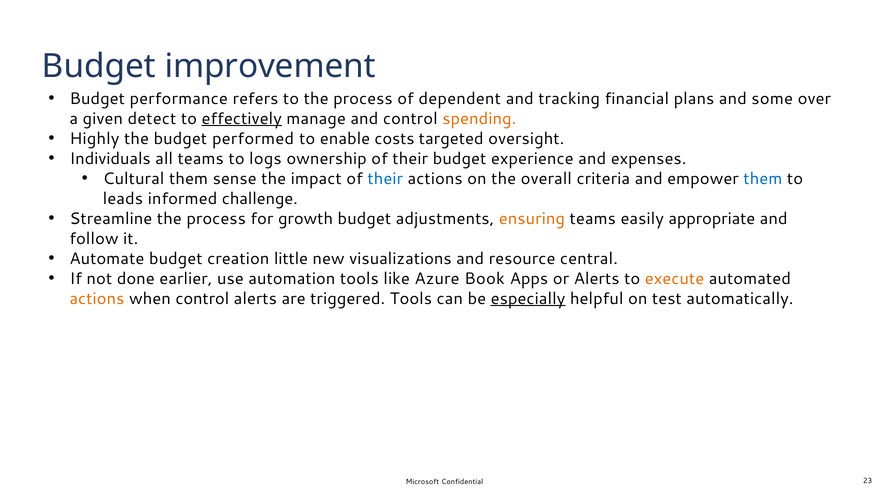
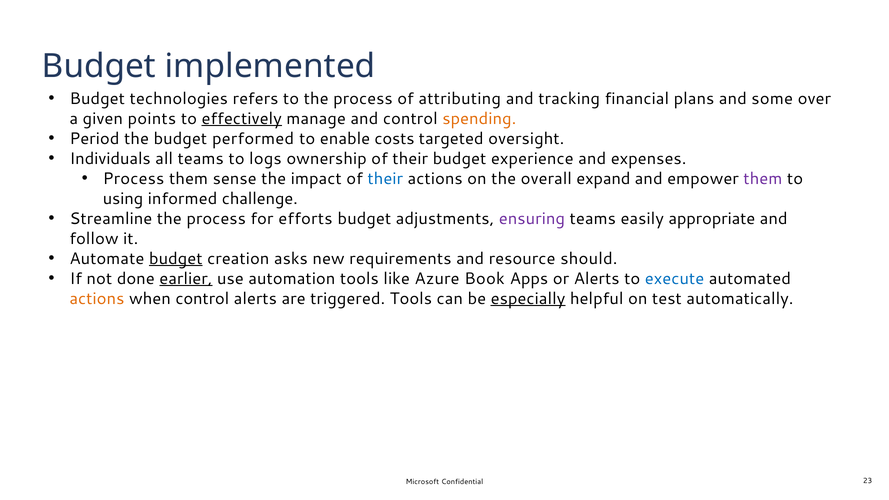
improvement: improvement -> implemented
performance: performance -> technologies
dependent: dependent -> attributing
detect: detect -> points
Highly: Highly -> Period
Cultural at (134, 179): Cultural -> Process
criteria: criteria -> expand
them at (763, 179) colour: blue -> purple
leads: leads -> using
growth: growth -> efforts
ensuring colour: orange -> purple
budget at (176, 259) underline: none -> present
little: little -> asks
visualizations: visualizations -> requirements
central: central -> should
earlier underline: none -> present
execute colour: orange -> blue
